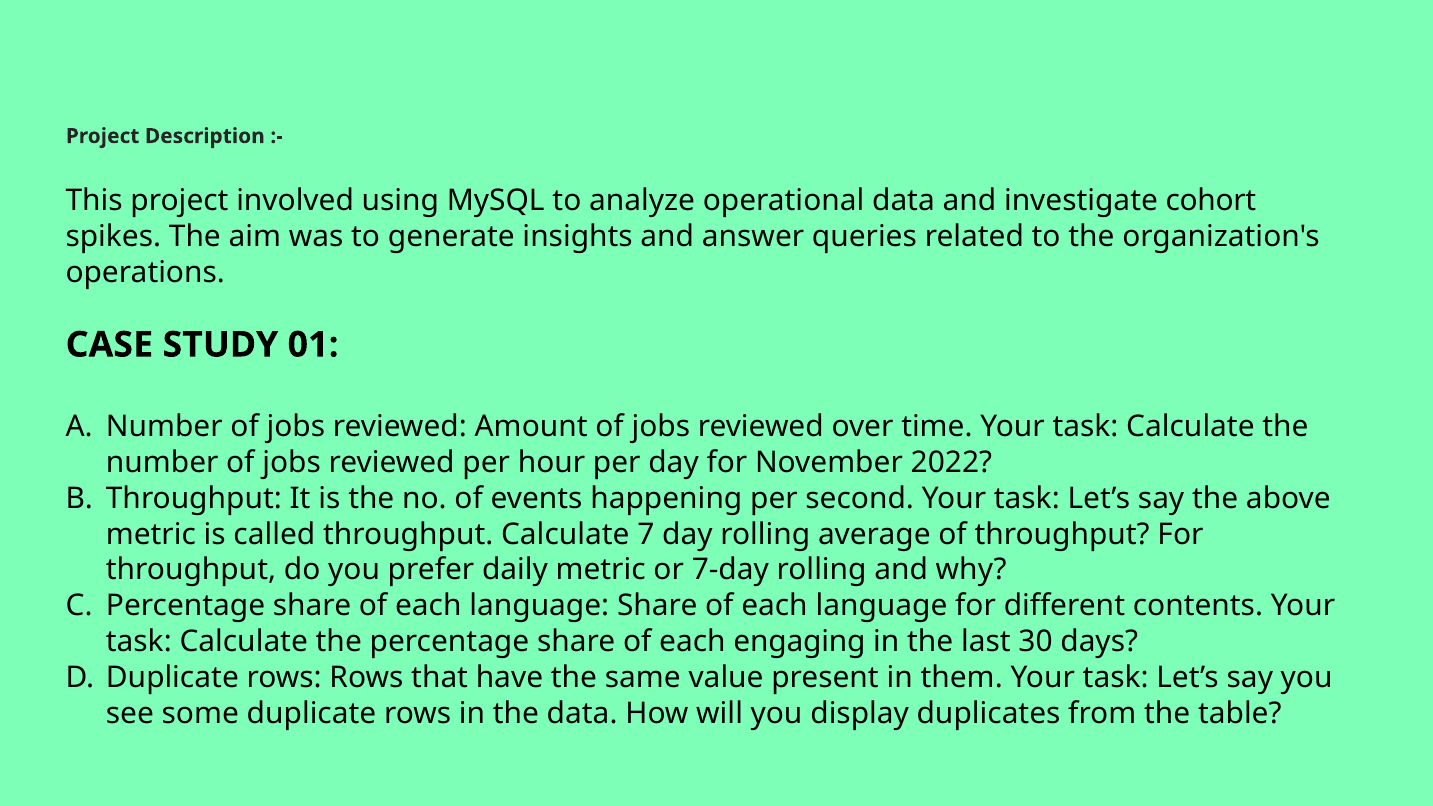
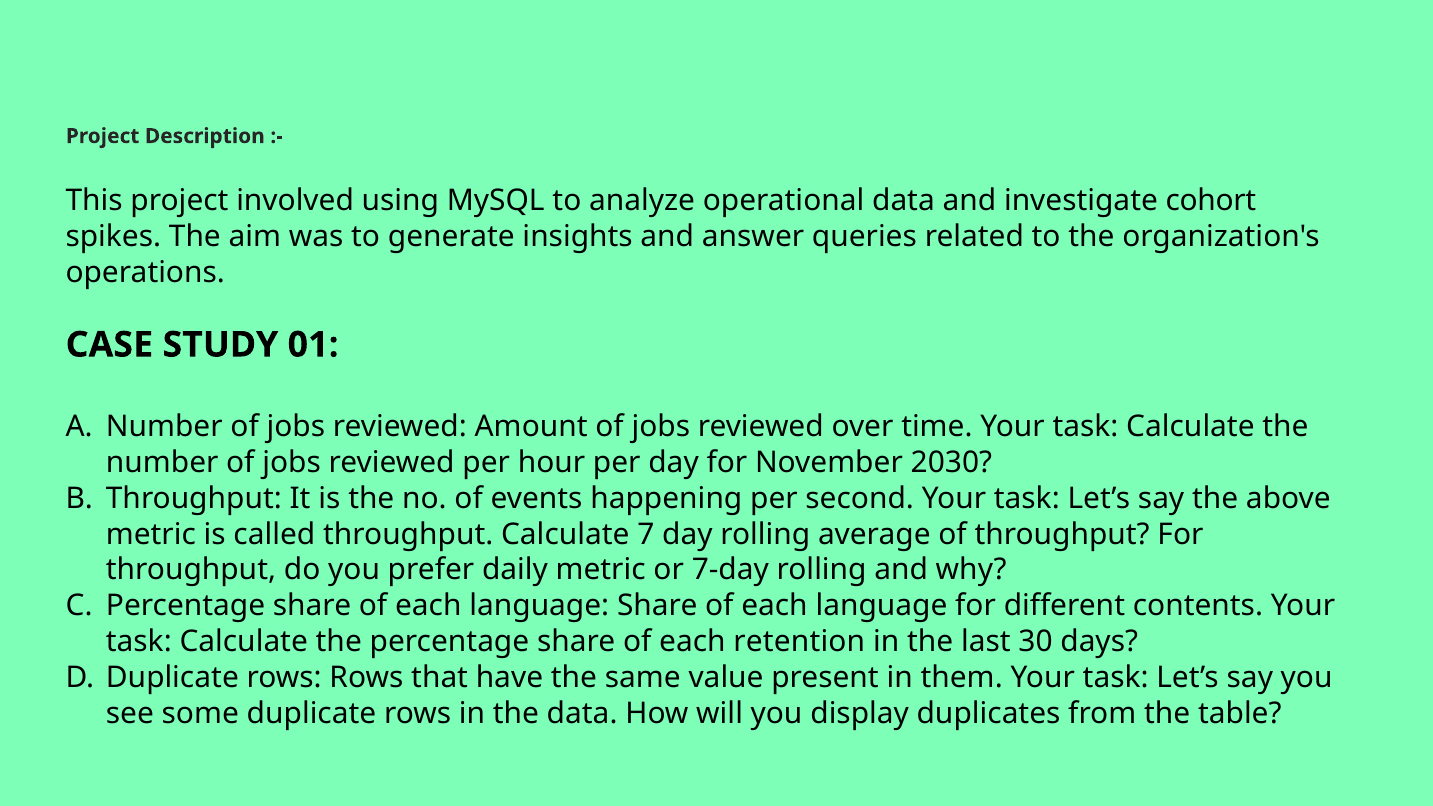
2022: 2022 -> 2030
engaging: engaging -> retention
